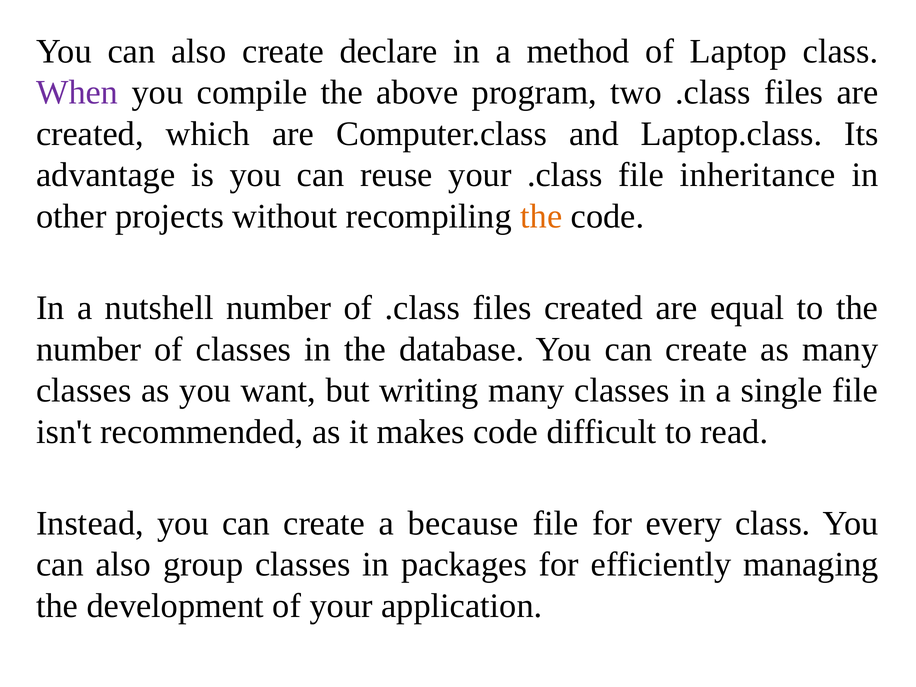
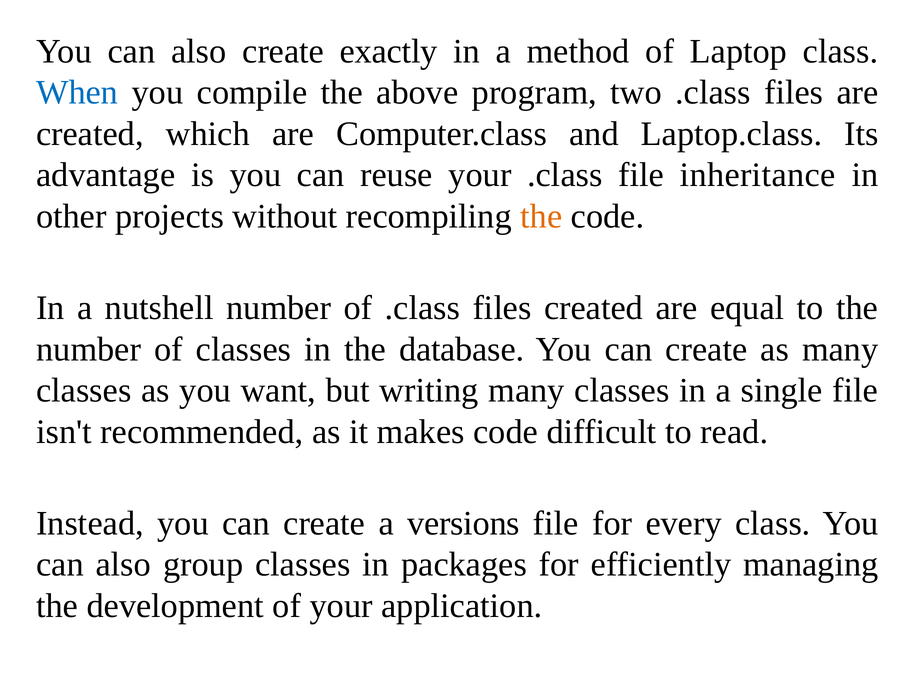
declare: declare -> exactly
When colour: purple -> blue
because: because -> versions
